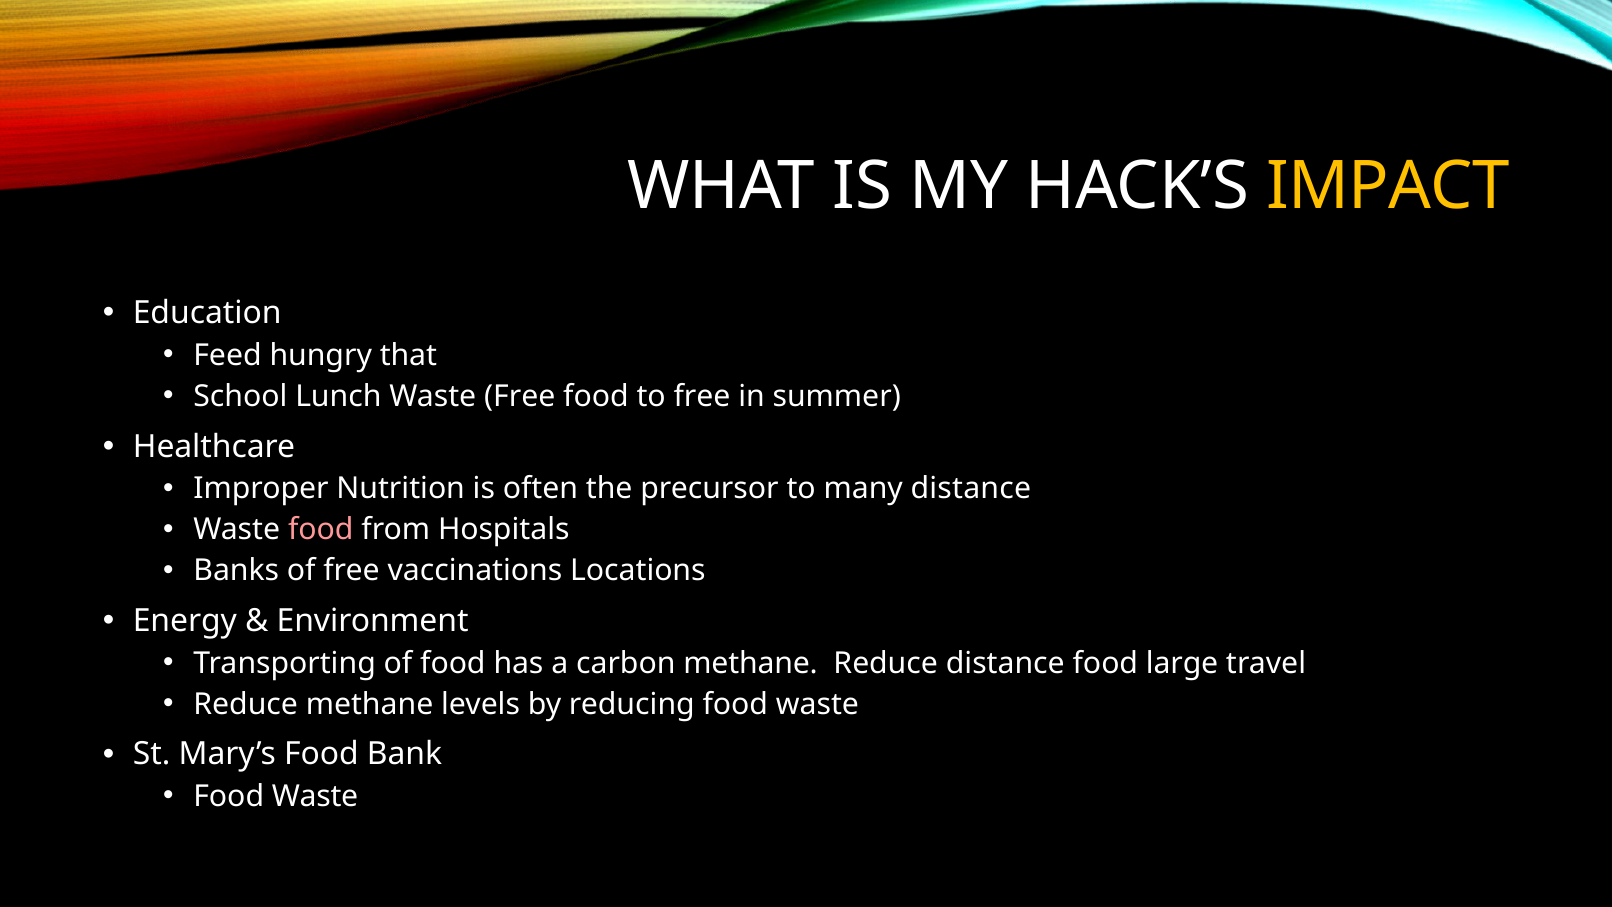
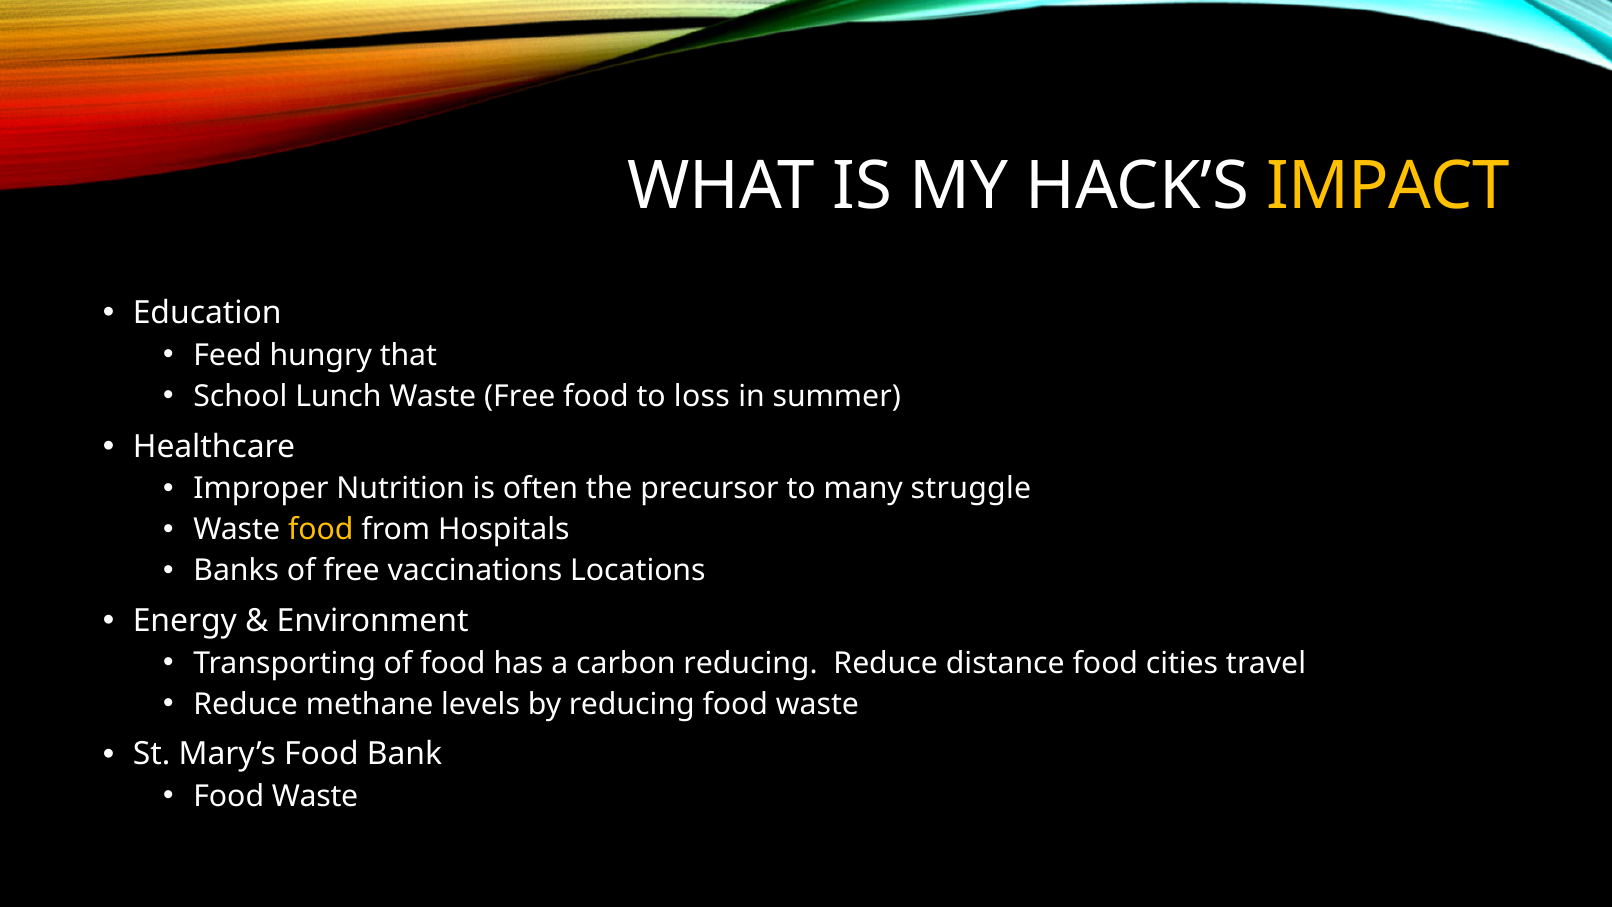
to free: free -> loss
many distance: distance -> struggle
food at (321, 530) colour: pink -> yellow
carbon methane: methane -> reducing
large: large -> cities
